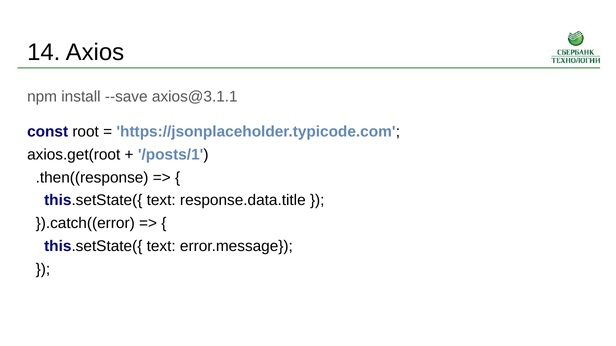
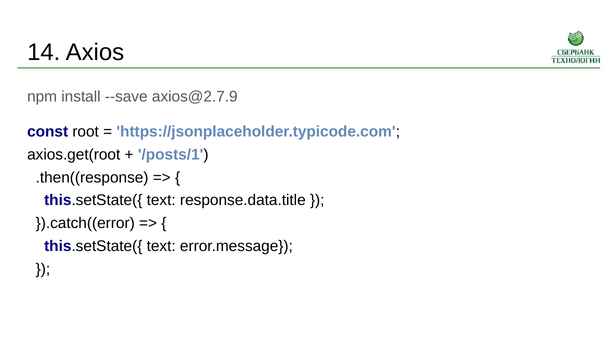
axios@3.1.1: axios@3.1.1 -> axios@2.7.9
